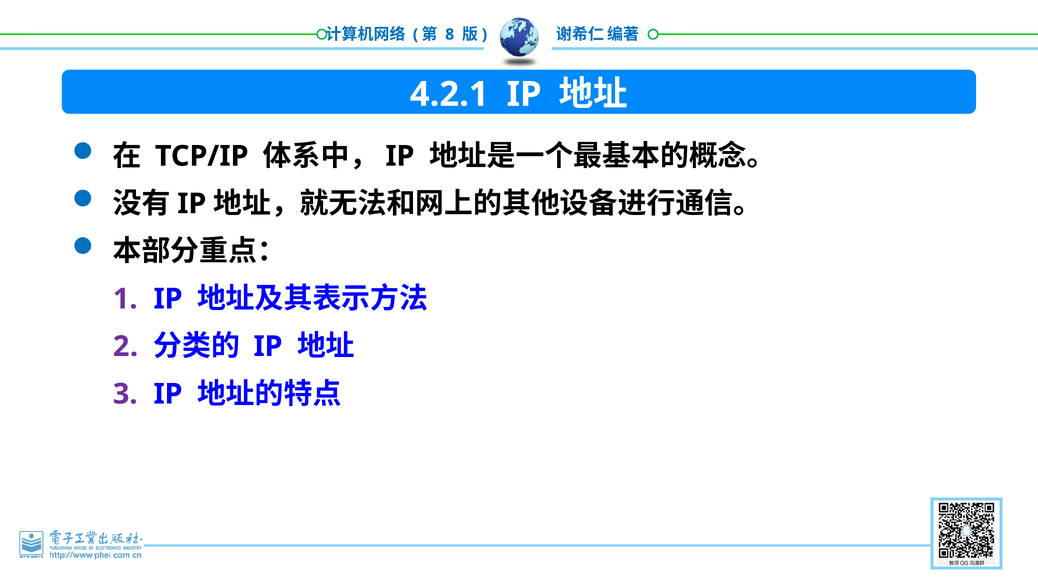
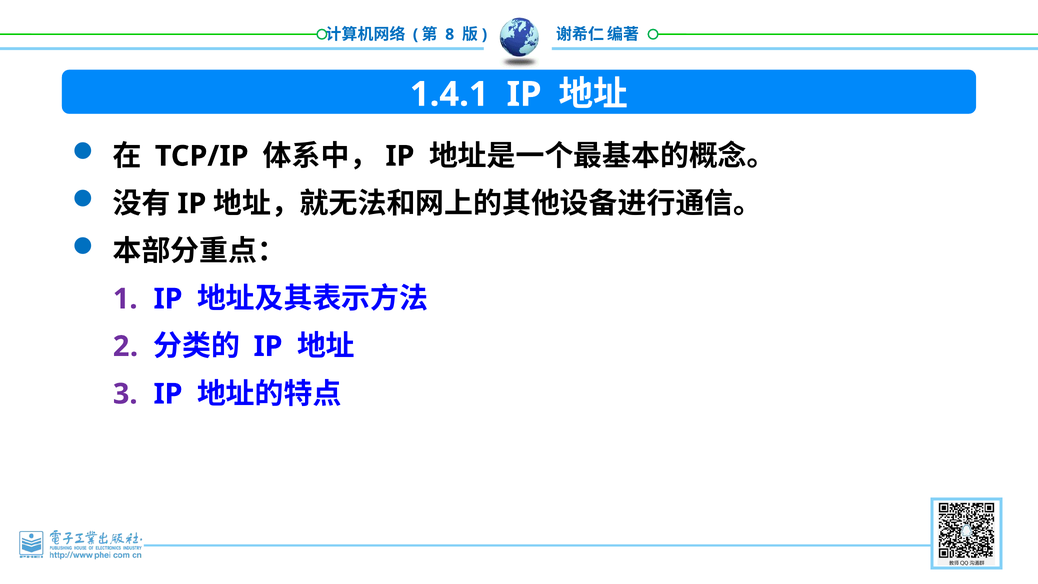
4.2.1: 4.2.1 -> 1.4.1
